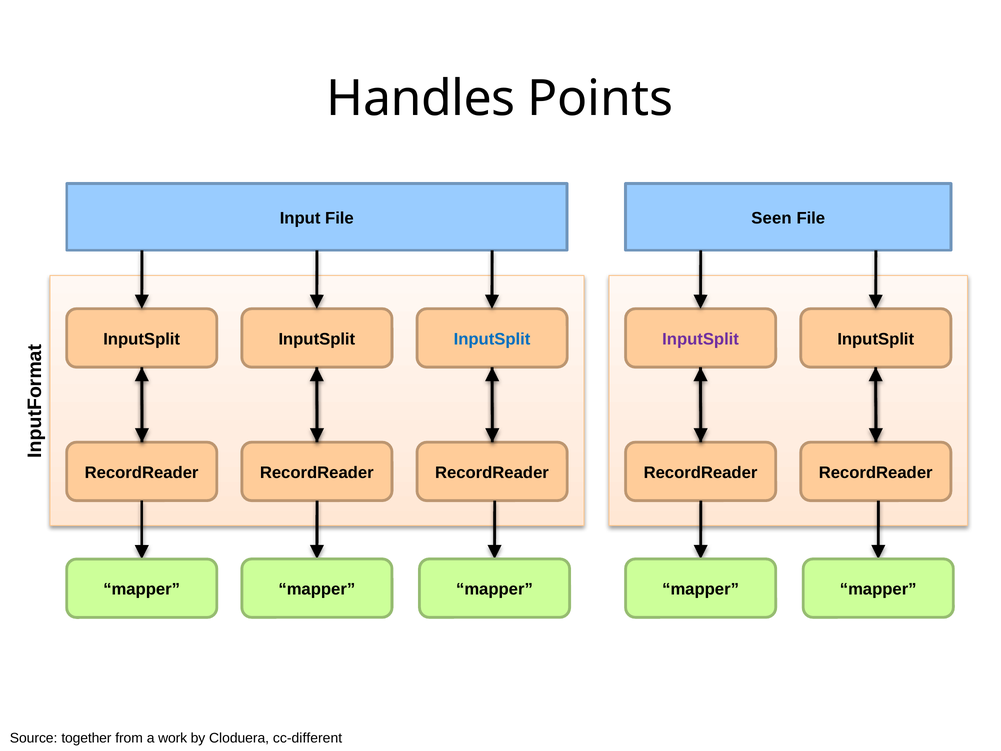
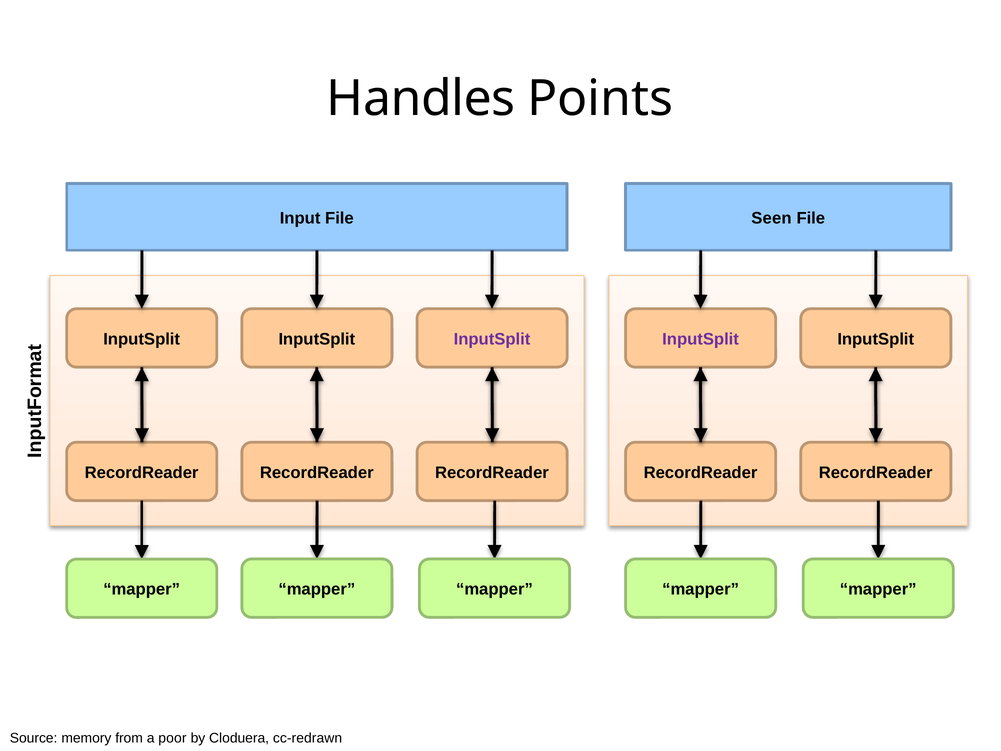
InputSplit at (492, 339) colour: blue -> purple
together: together -> memory
work: work -> poor
cc-different: cc-different -> cc-redrawn
